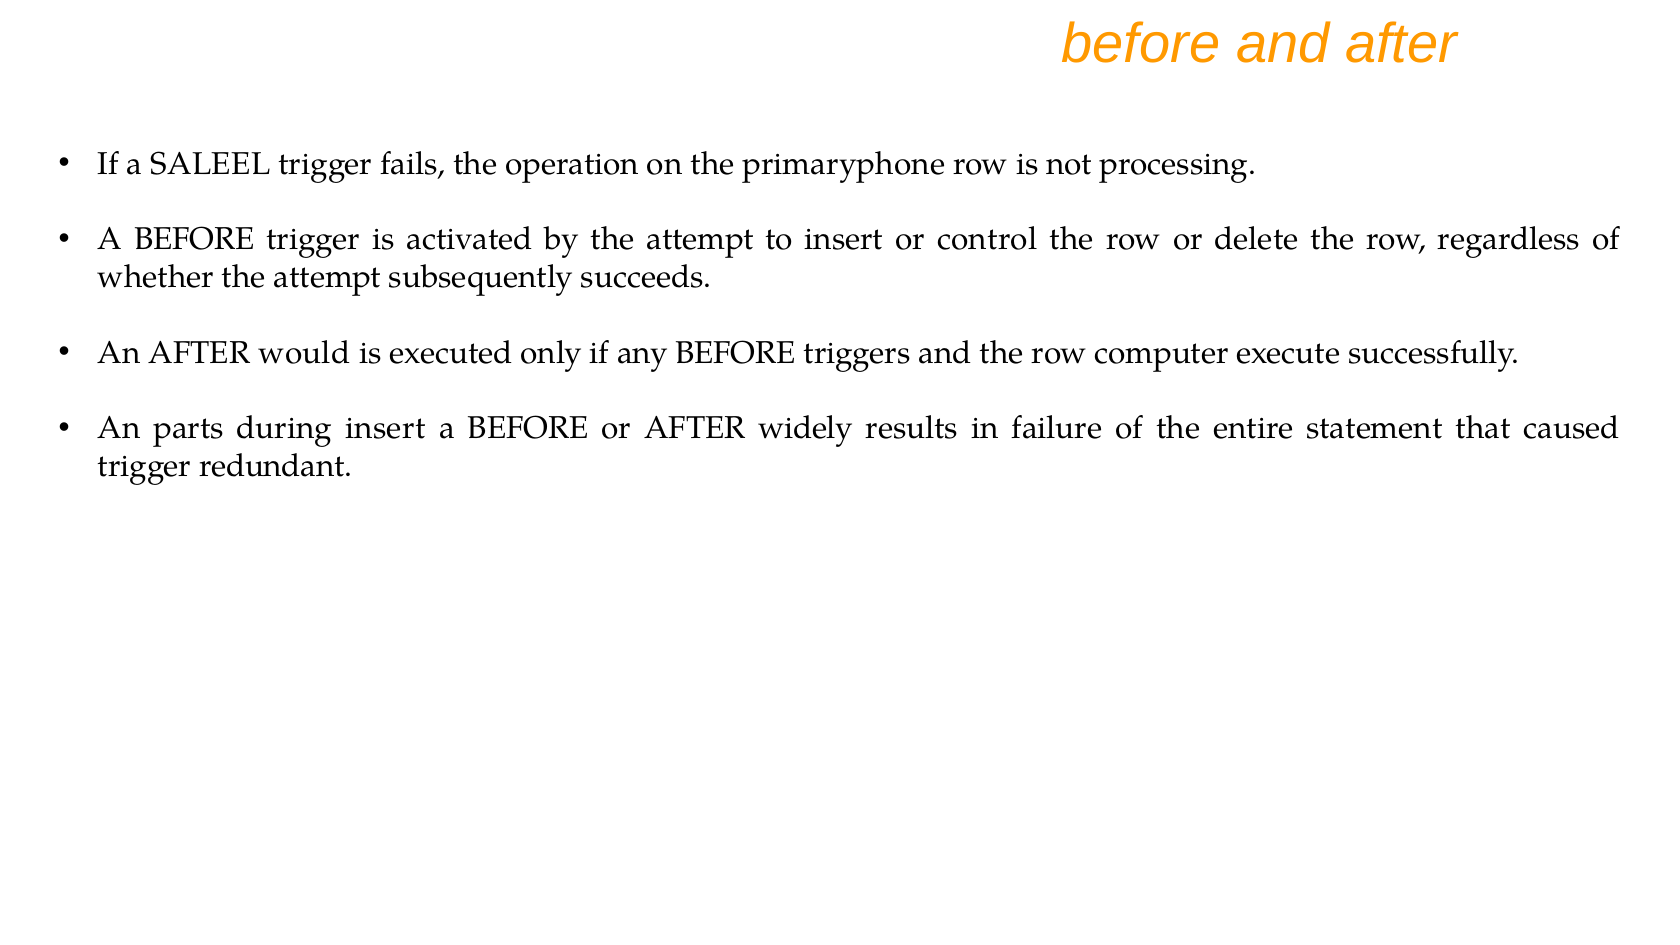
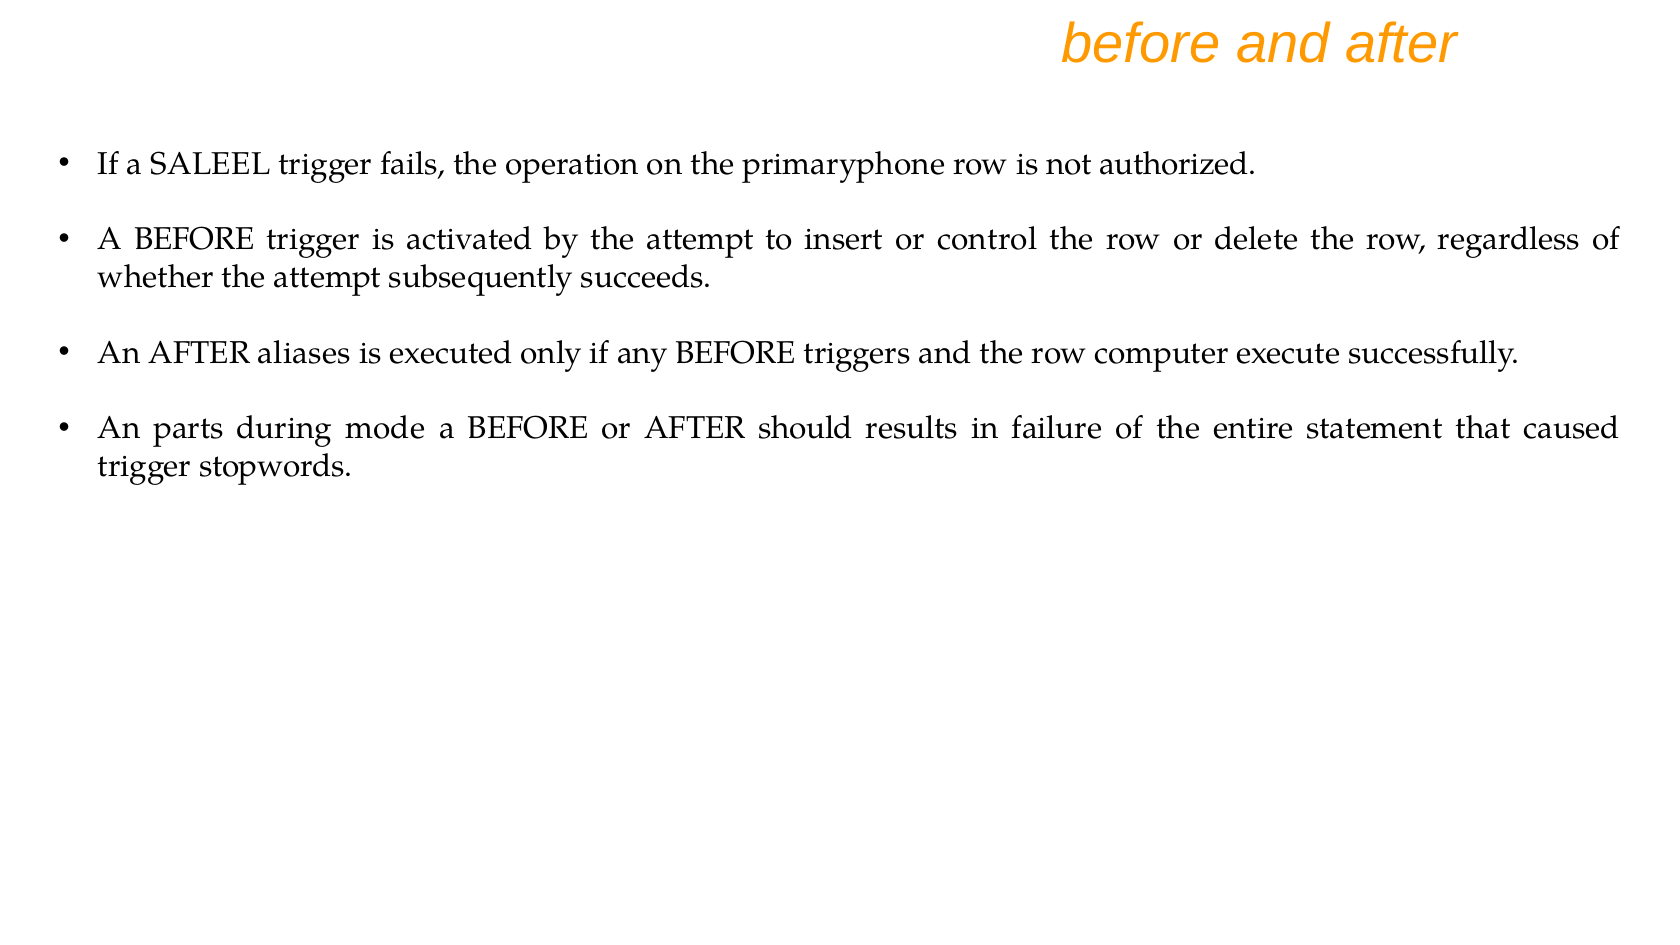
processing: processing -> authorized
would: would -> aliases
during insert: insert -> mode
widely: widely -> should
redundant: redundant -> stopwords
